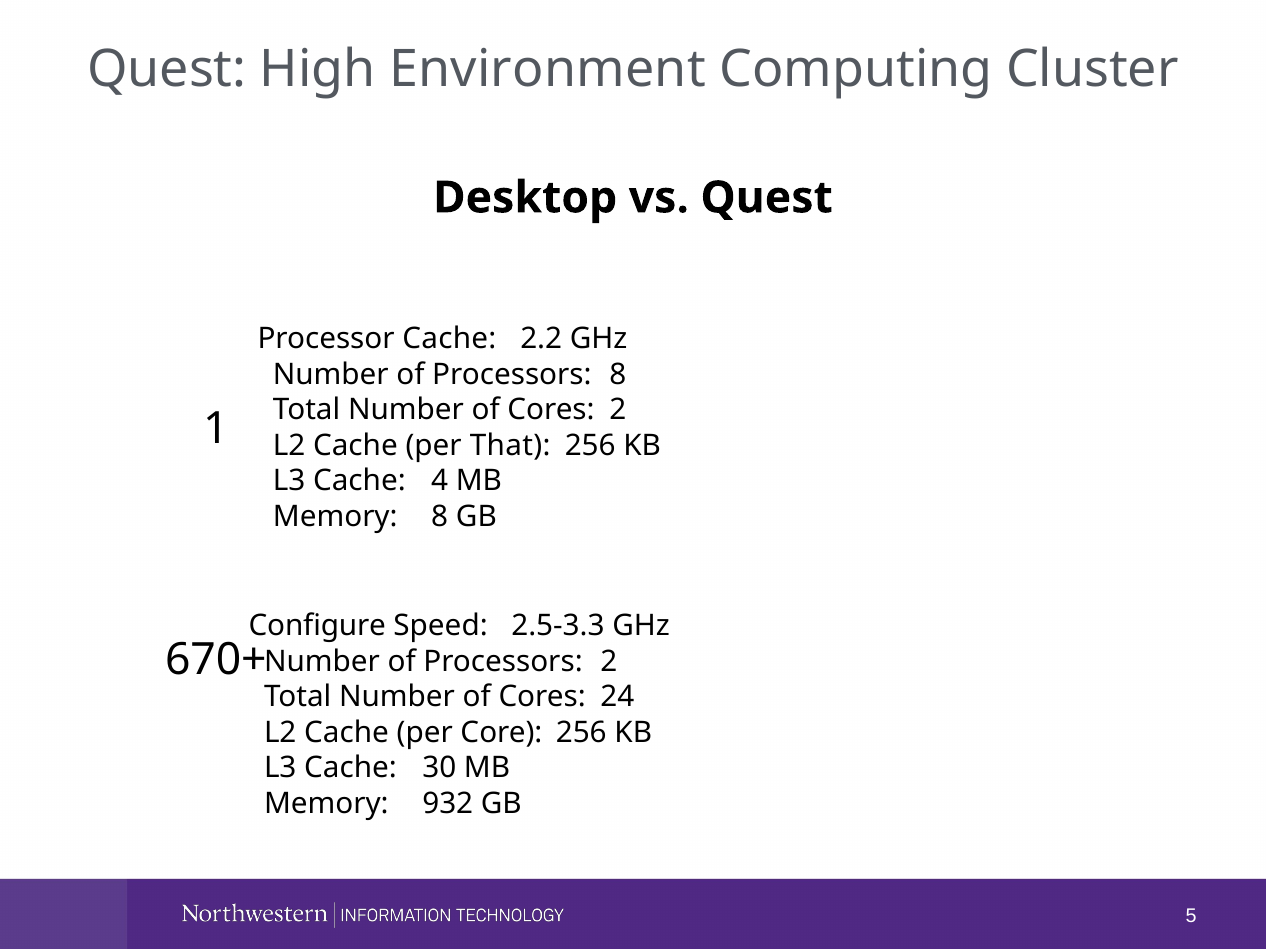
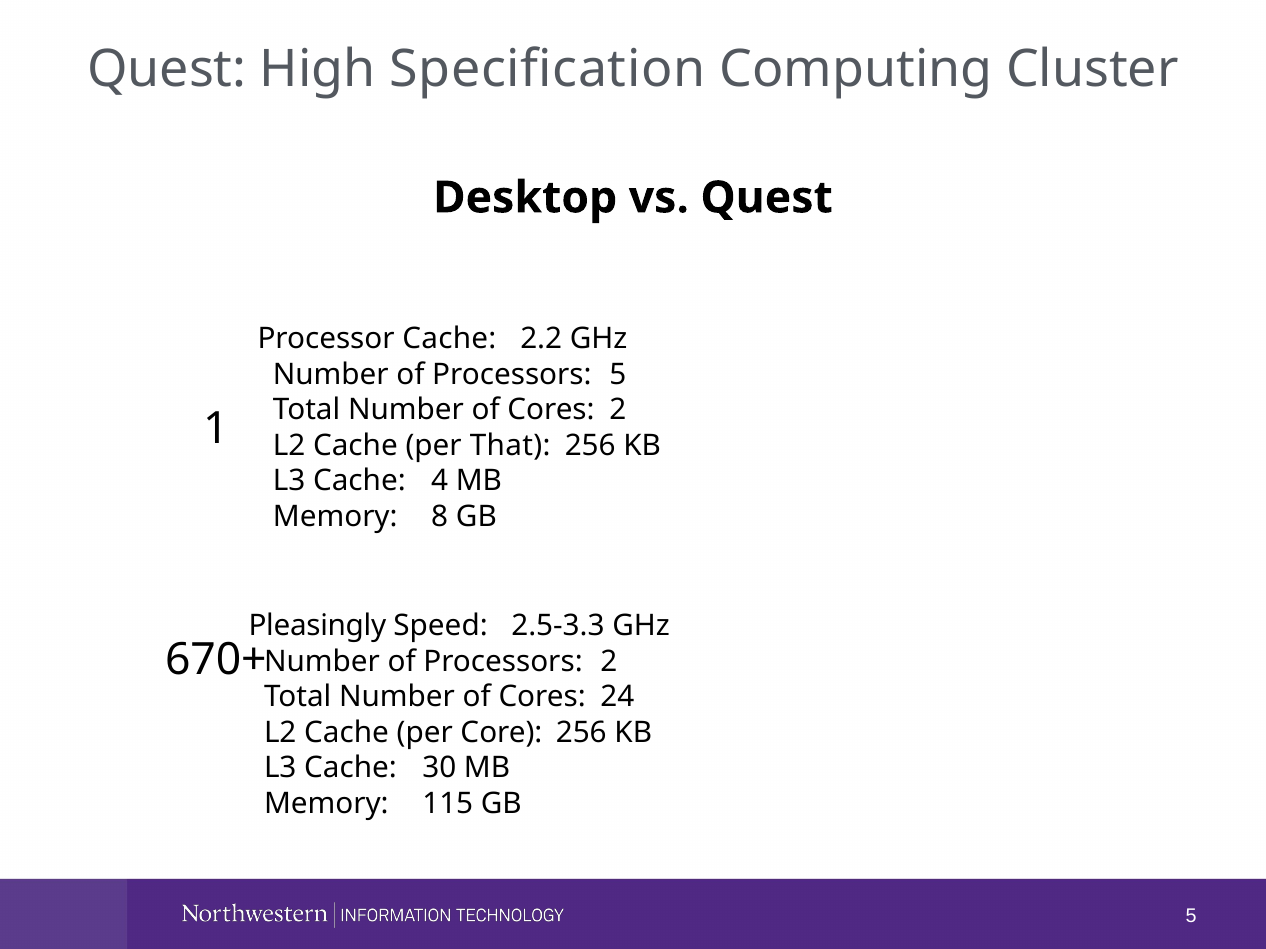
Environment: Environment -> Specification
Processors 8: 8 -> 5
Configure: Configure -> Pleasingly
932: 932 -> 115
